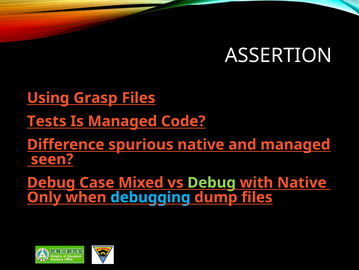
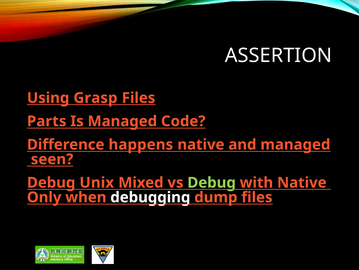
Tests: Tests -> Parts
spurious: spurious -> happens
Case: Case -> Unix
debugging colour: light blue -> white
